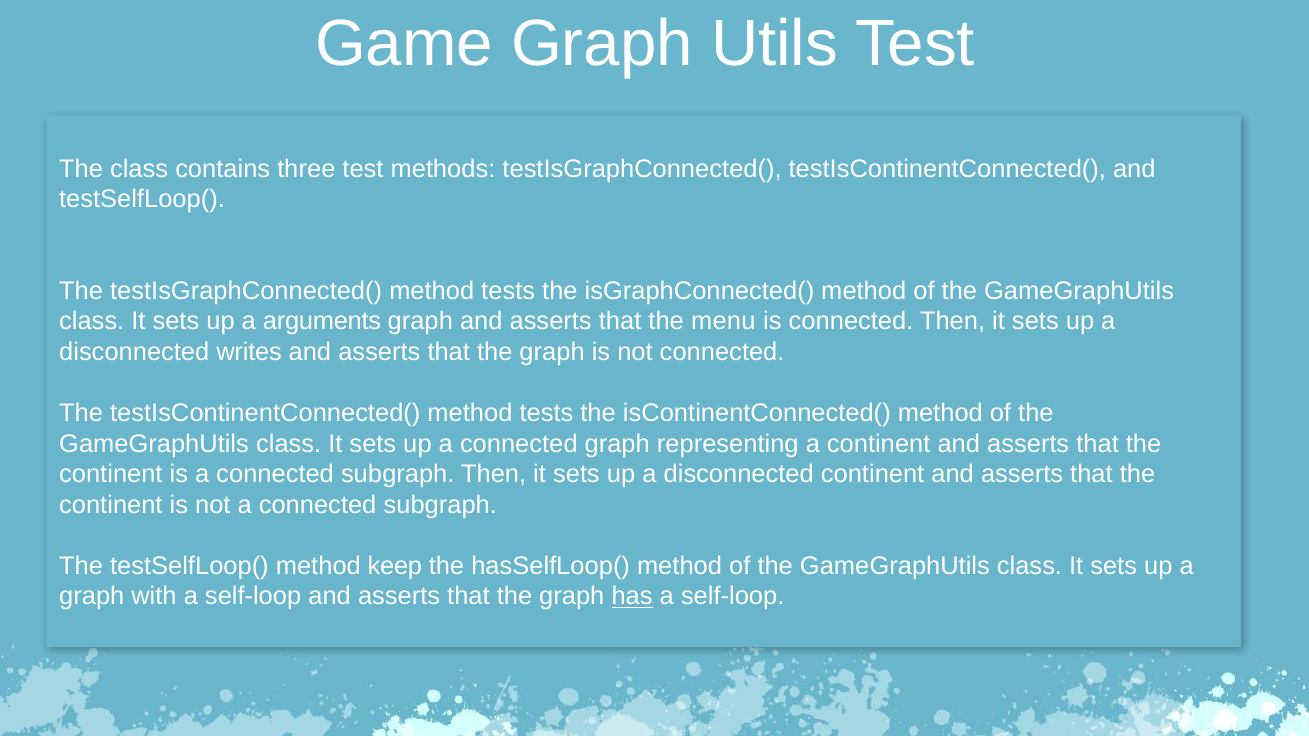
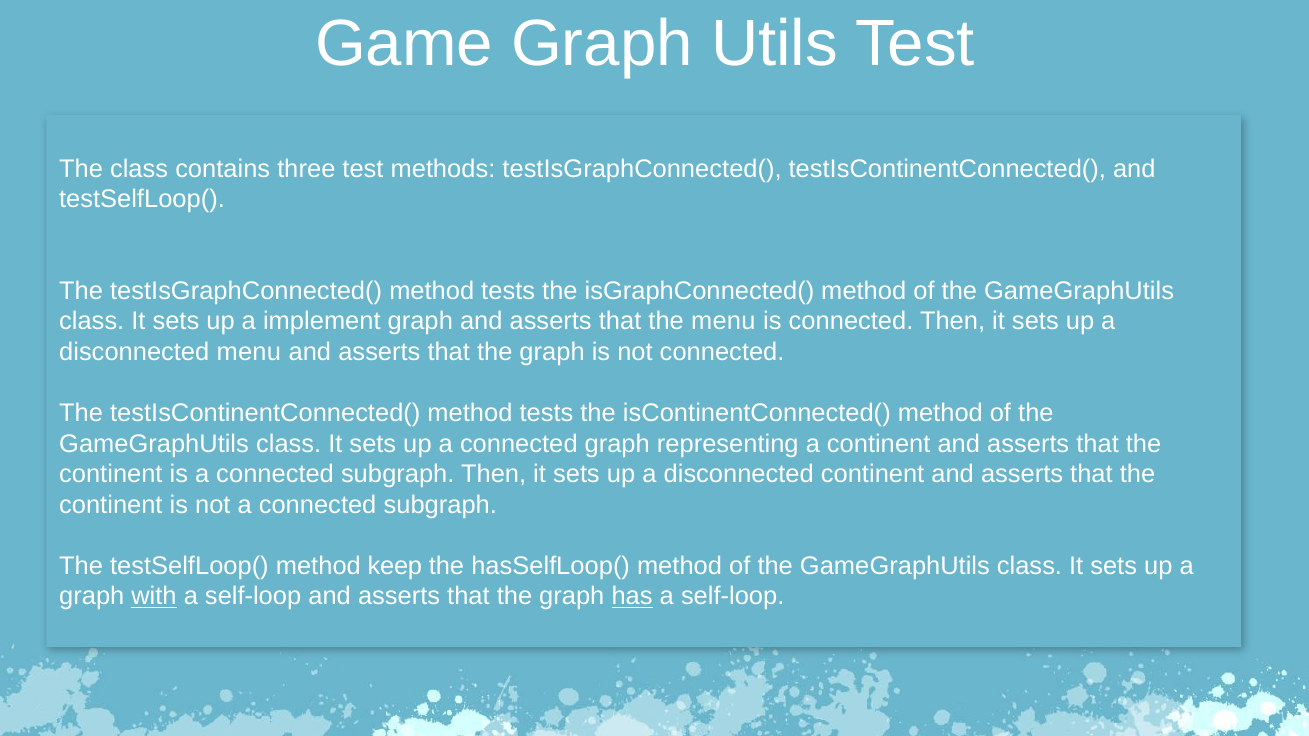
arguments: arguments -> implement
disconnected writes: writes -> menu
with underline: none -> present
